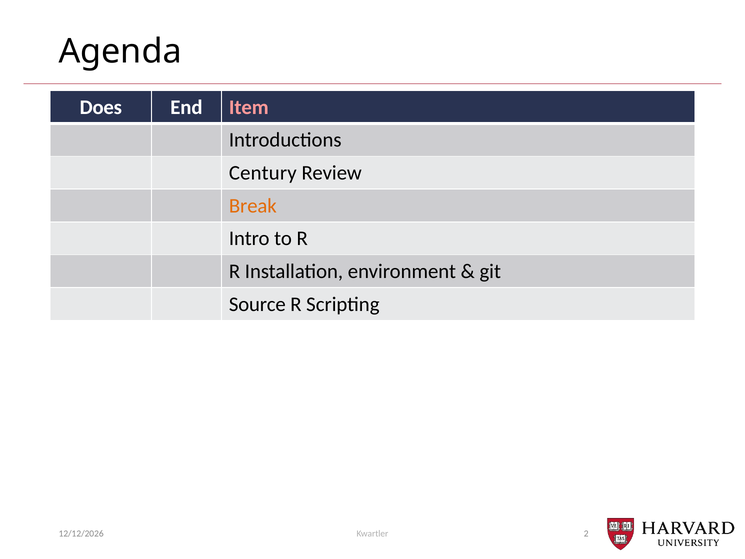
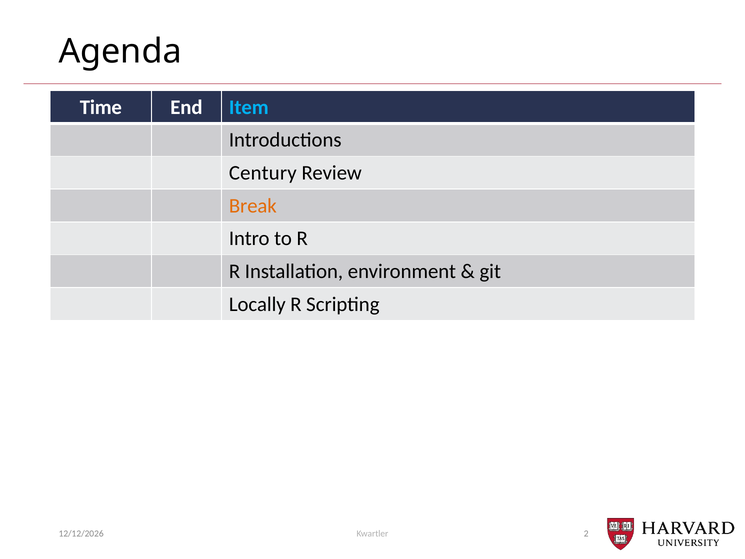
Does: Does -> Time
Item colour: pink -> light blue
Source: Source -> Locally
